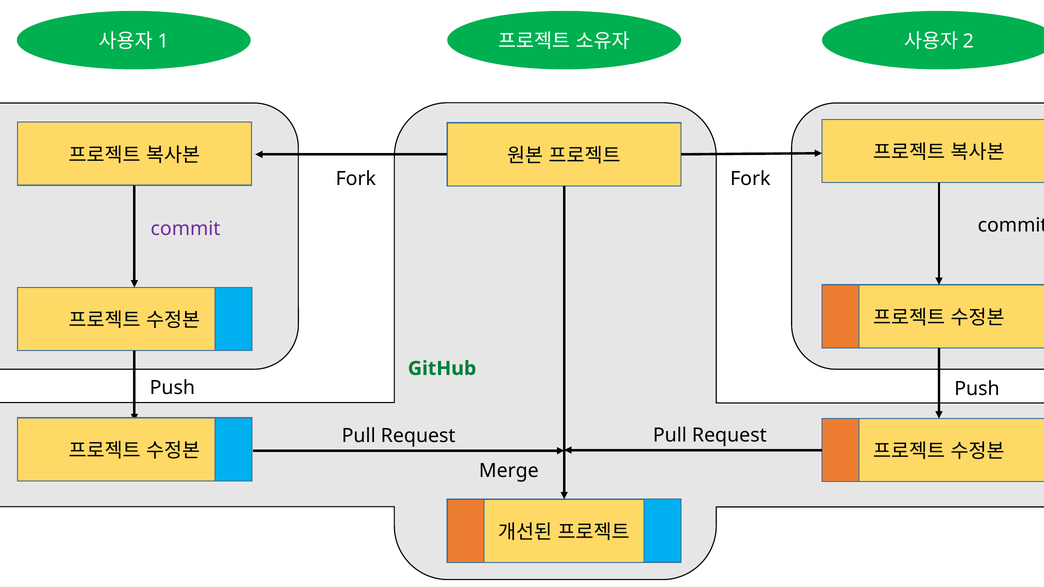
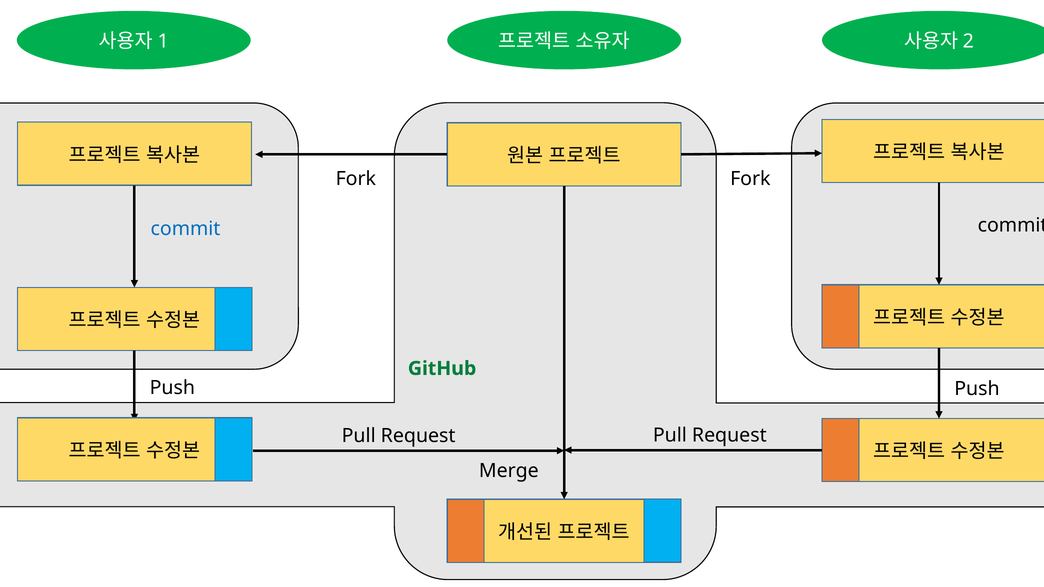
commit at (186, 229) colour: purple -> blue
